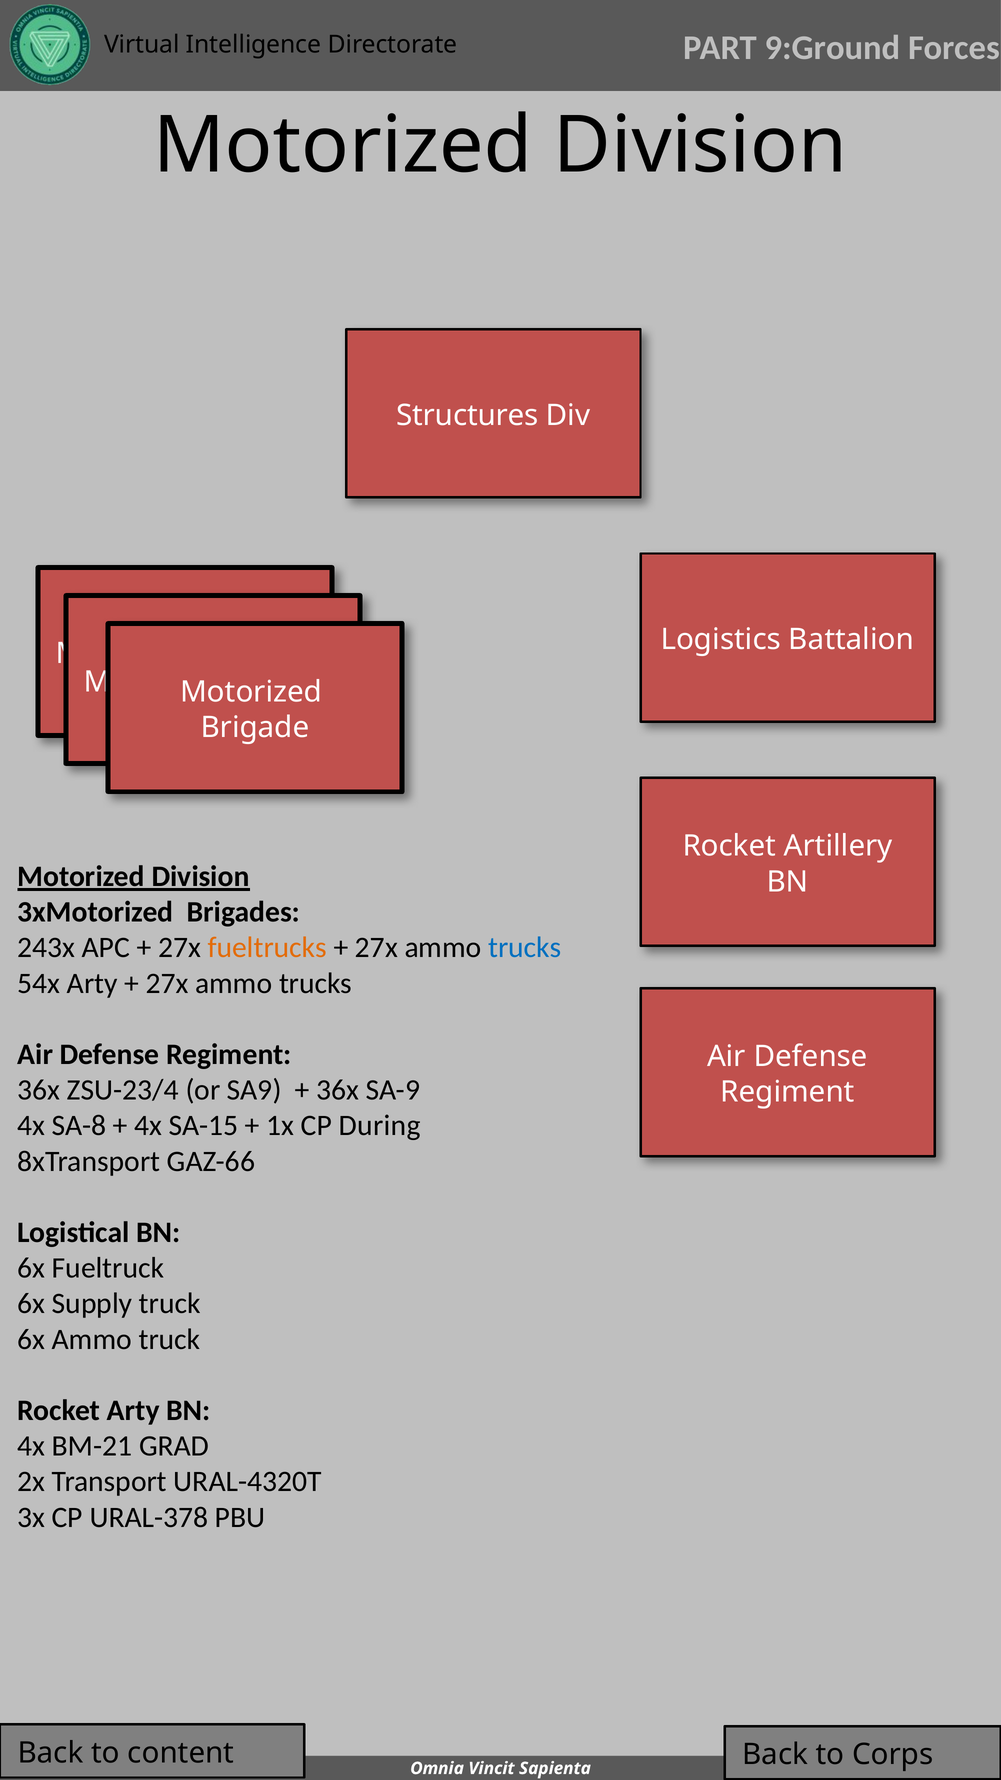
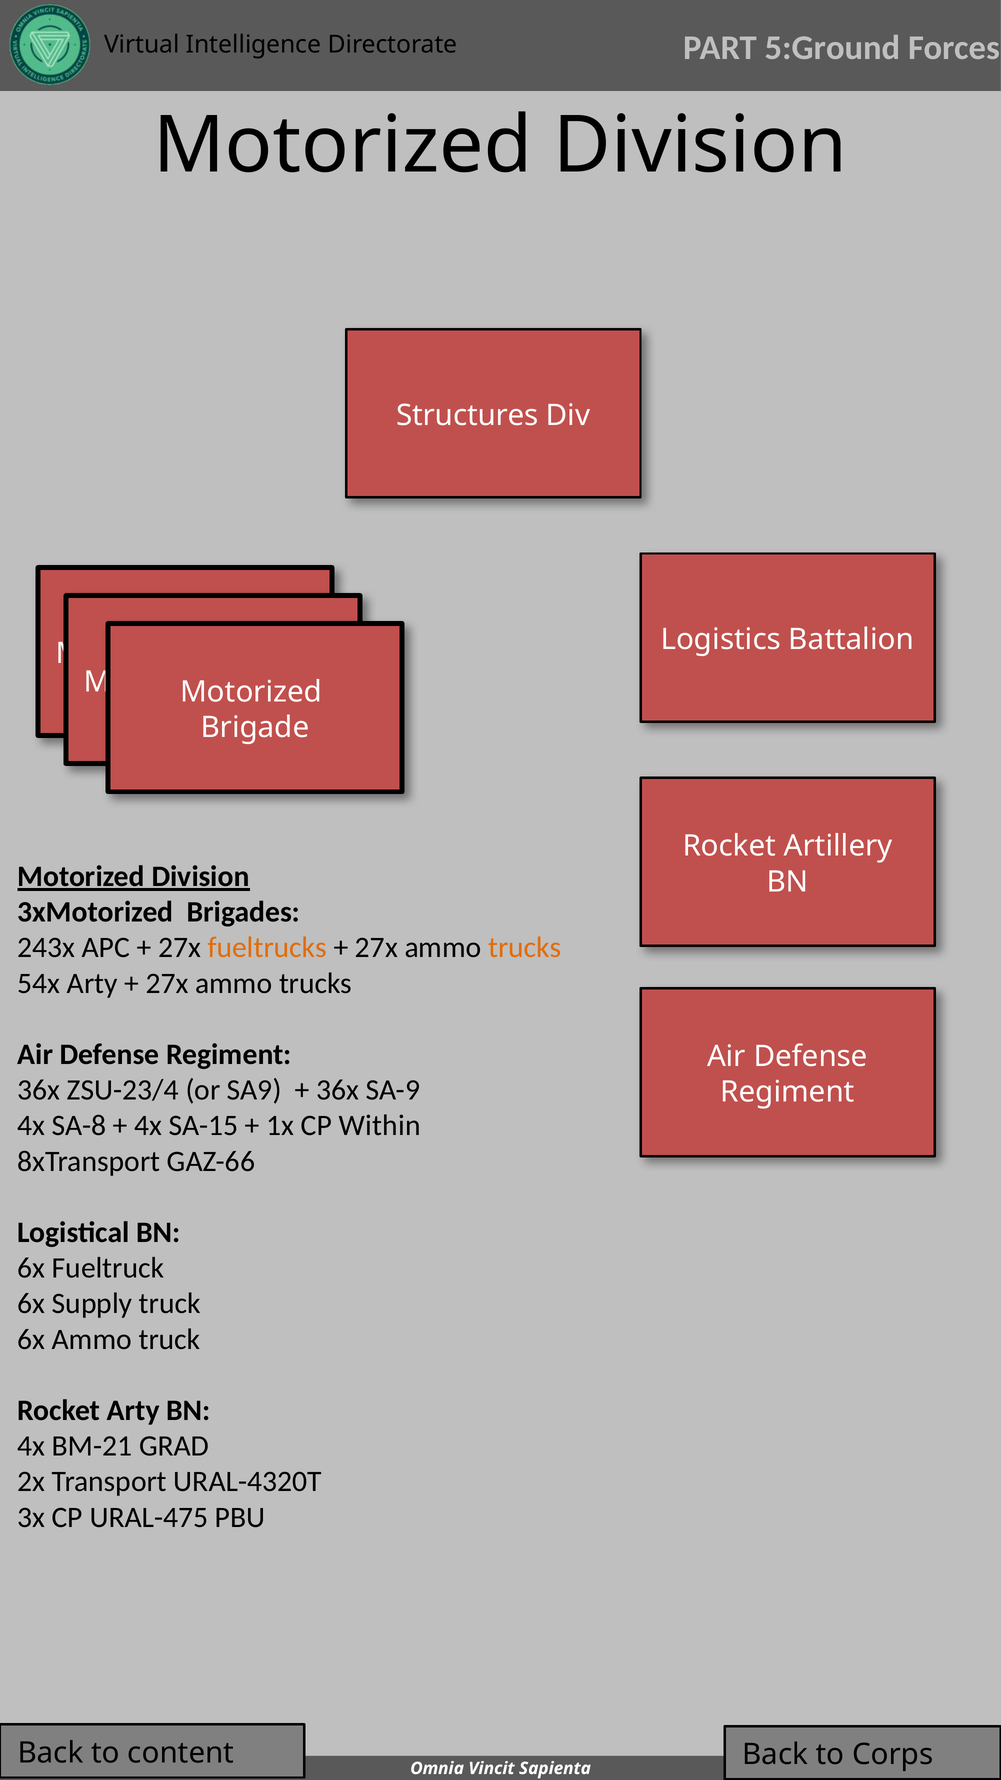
9:Ground: 9:Ground -> 5:Ground
trucks at (525, 947) colour: blue -> orange
During: During -> Within
URAL-378: URAL-378 -> URAL-475
